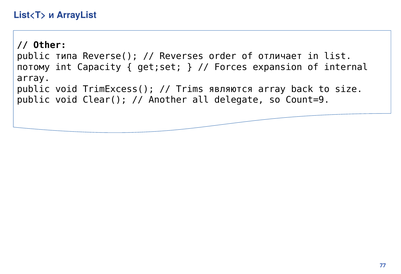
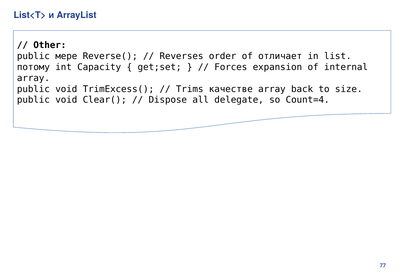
типа: типа -> мере
являются: являются -> качестве
Another: Another -> Dispose
Count=9: Count=9 -> Count=4
